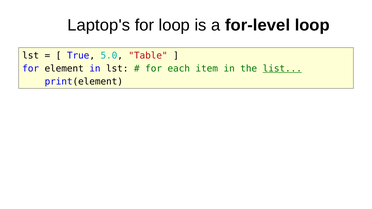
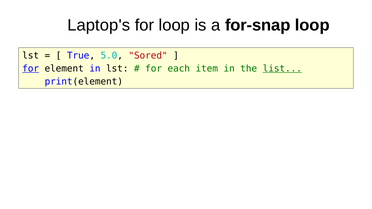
for-level: for-level -> for-snap
Table: Table -> Sored
for at (31, 69) underline: none -> present
